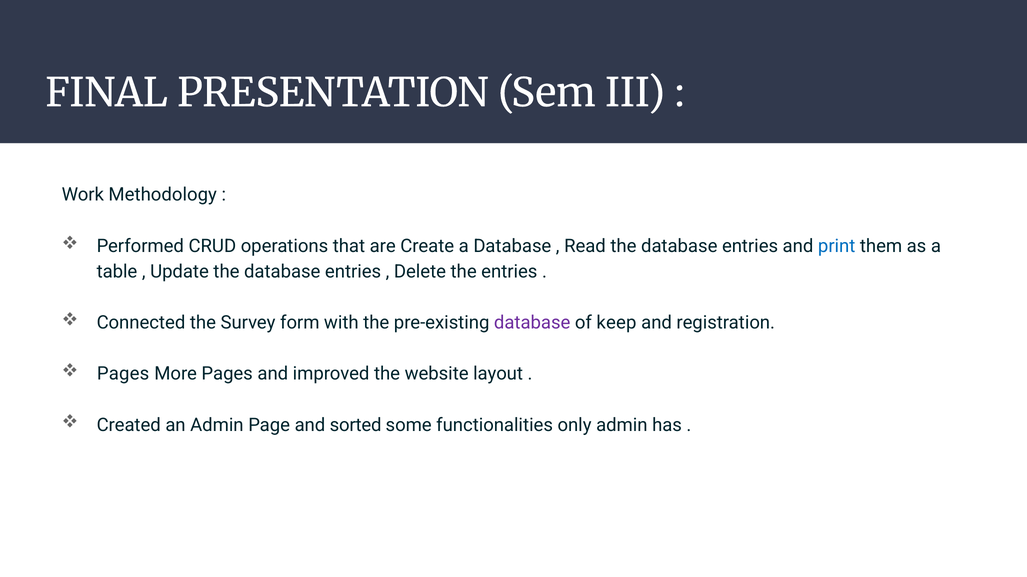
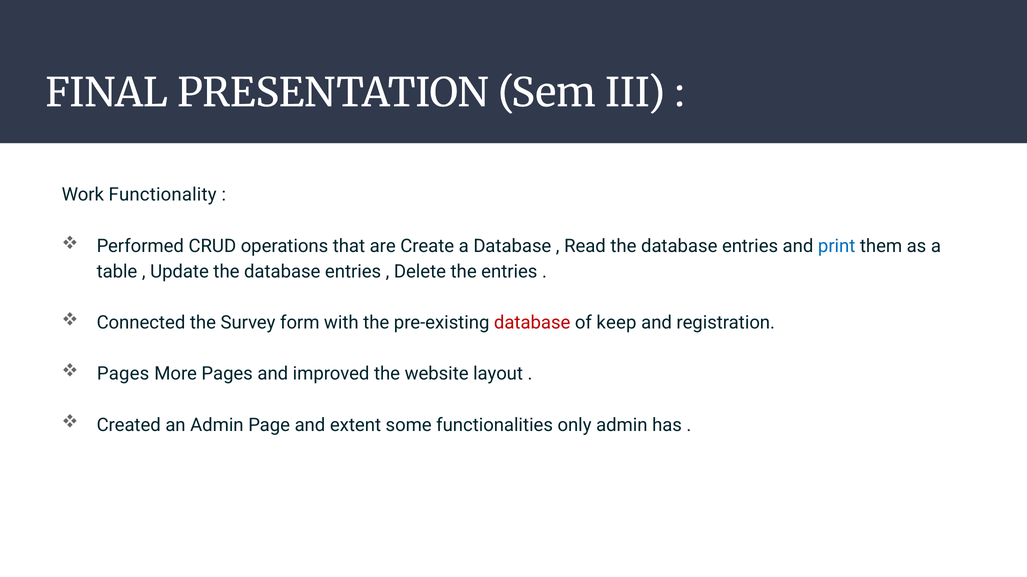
Methodology: Methodology -> Functionality
database at (532, 323) colour: purple -> red
sorted: sorted -> extent
